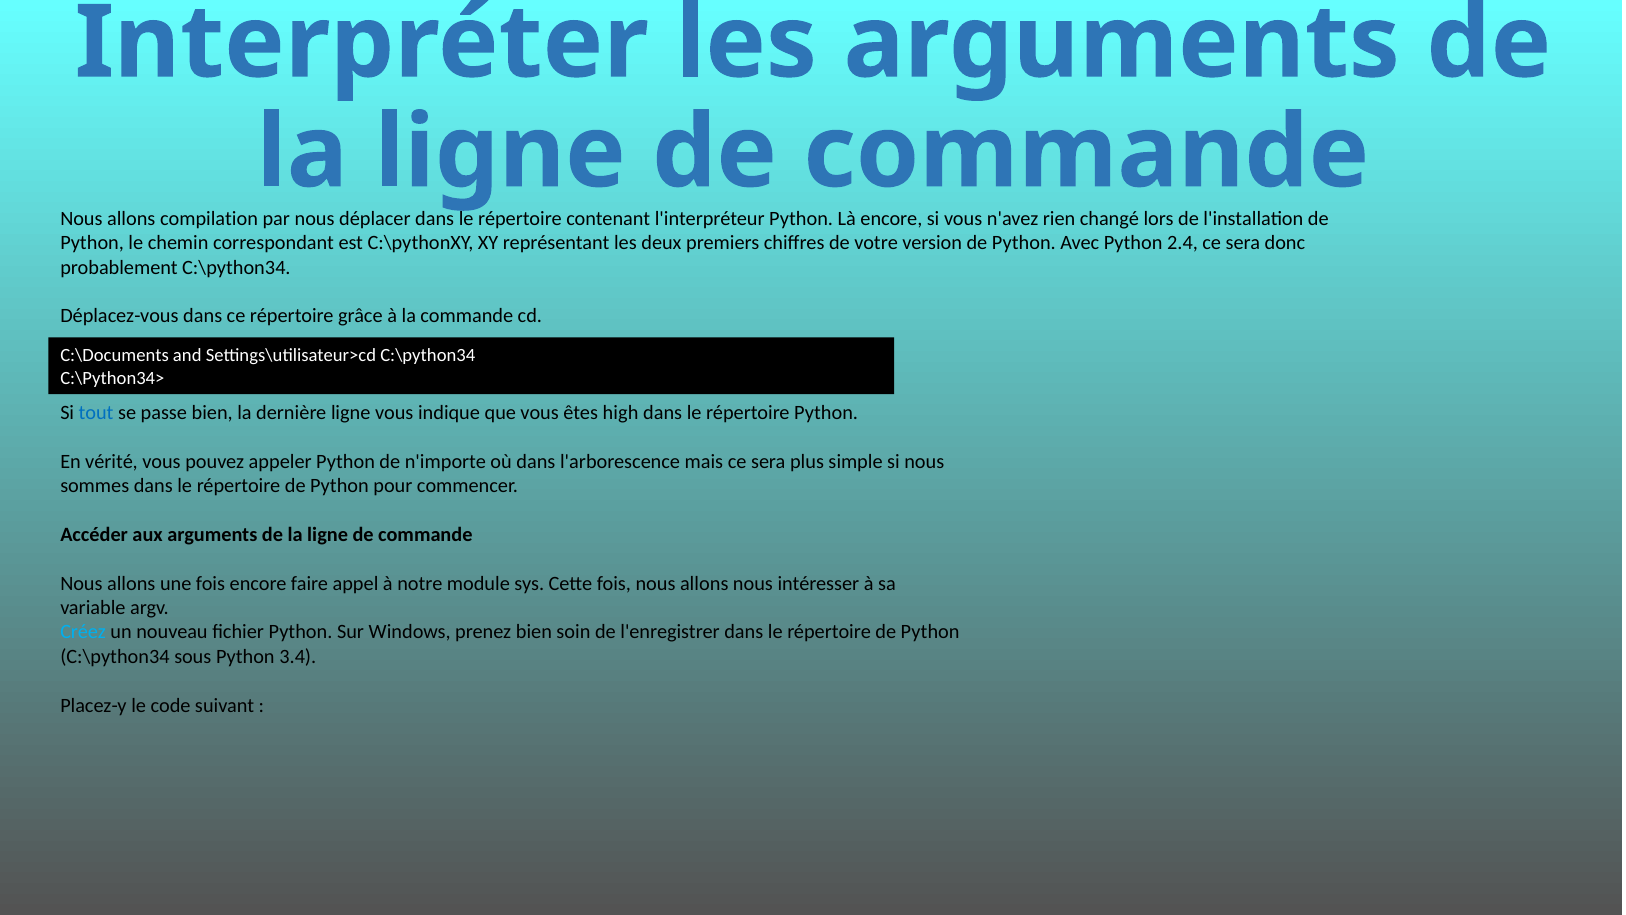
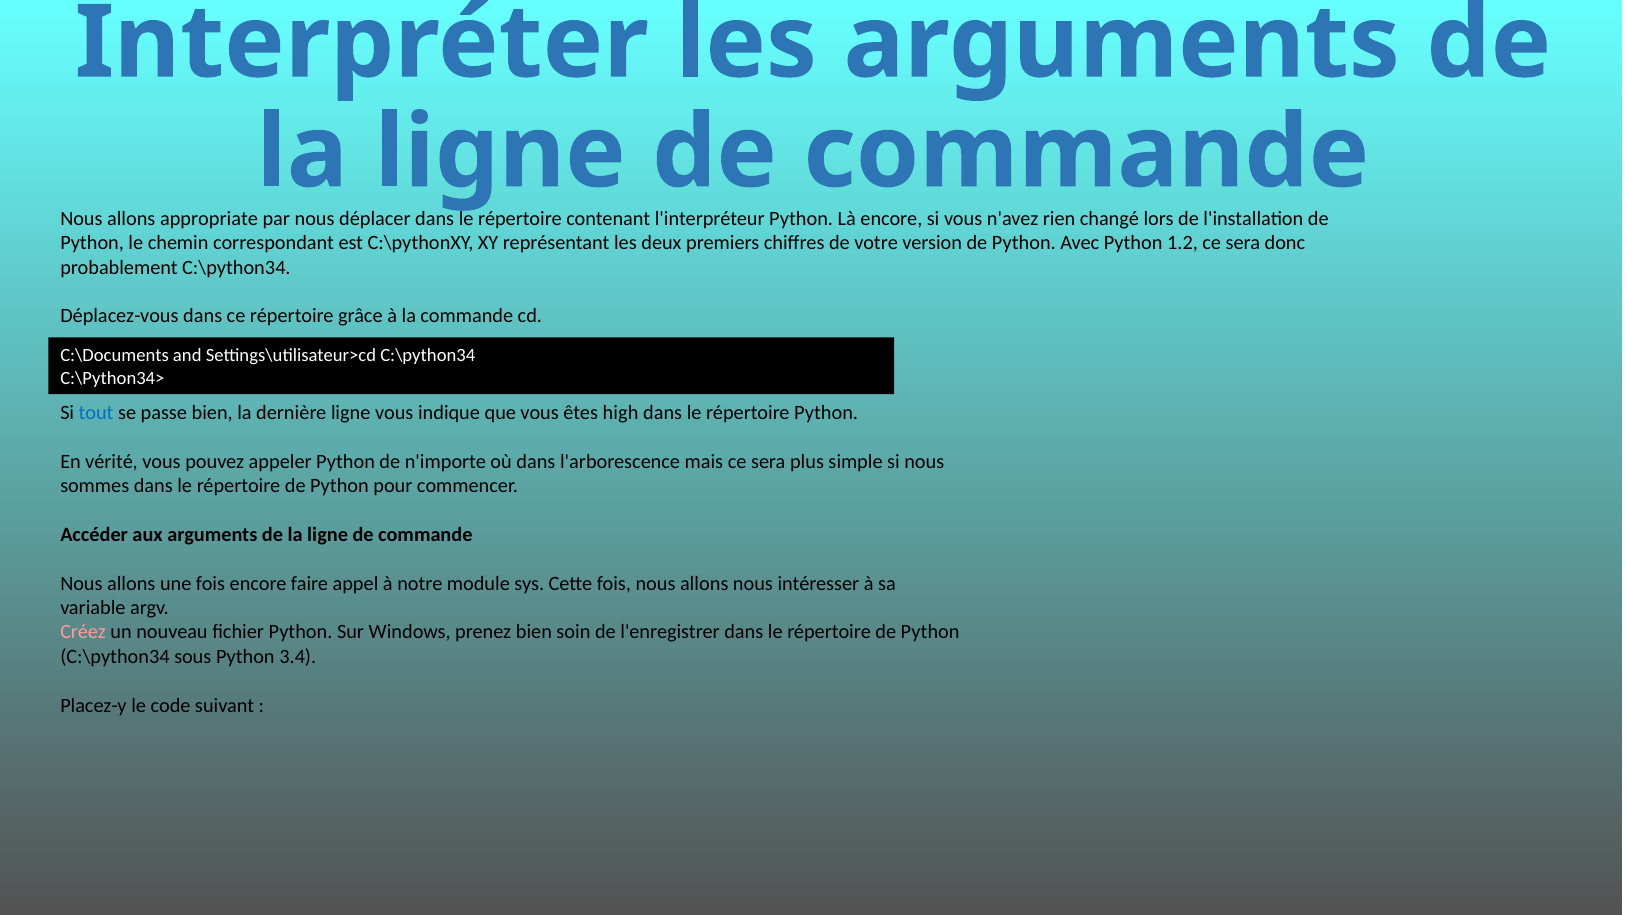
compilation: compilation -> appropriate
2.4: 2.4 -> 1.2
Créez colour: light blue -> pink
